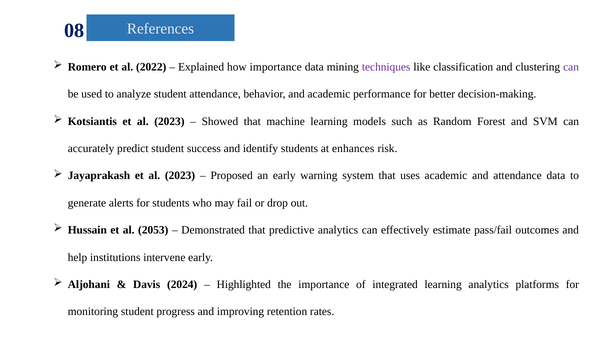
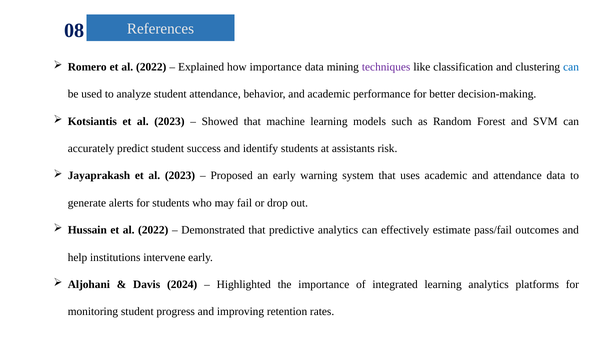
can at (571, 67) colour: purple -> blue
enhances: enhances -> assistants
Hussain et al 2053: 2053 -> 2022
